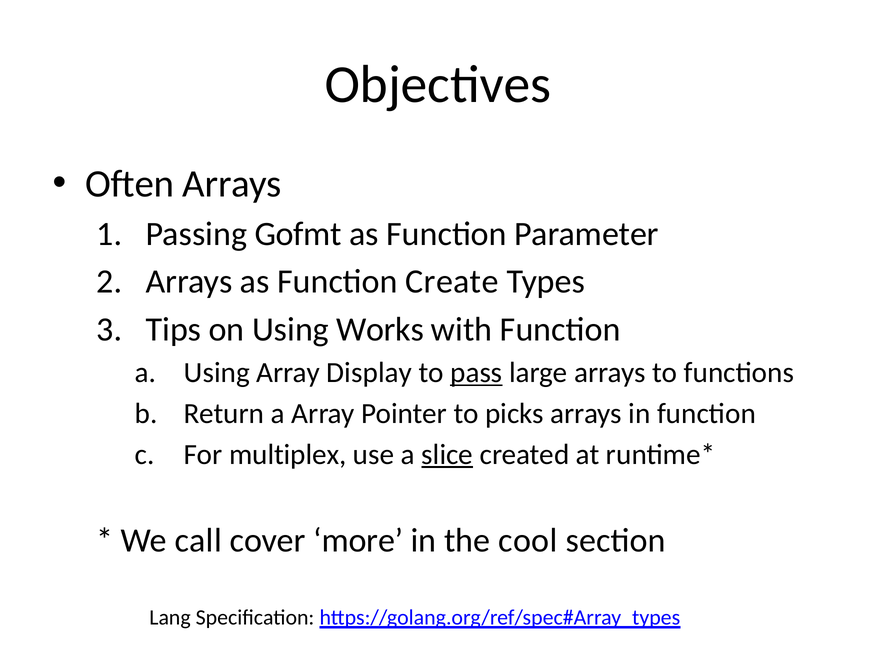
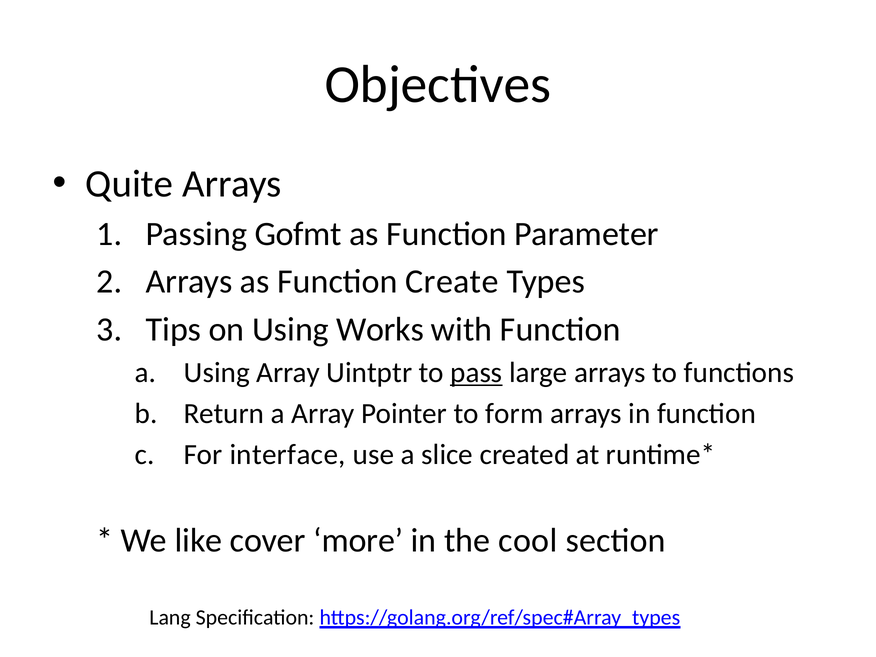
Often: Often -> Quite
Display: Display -> Uintptr
picks: picks -> form
multiplex: multiplex -> interface
slice underline: present -> none
call: call -> like
